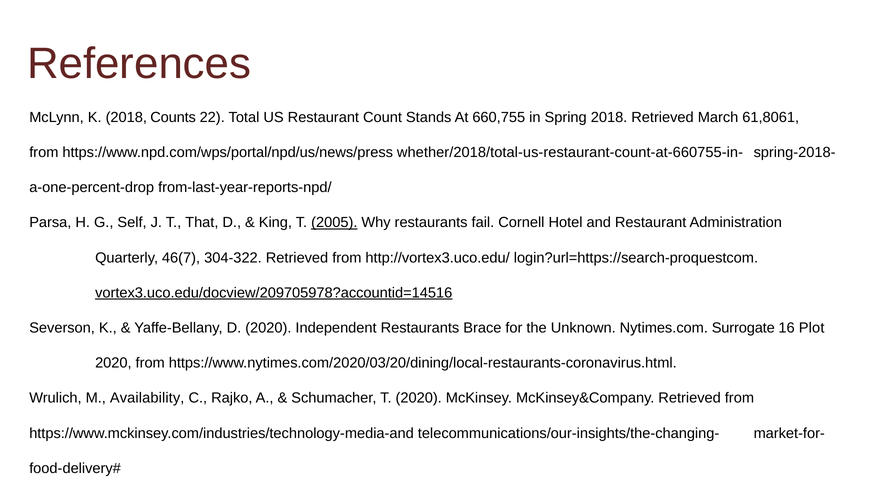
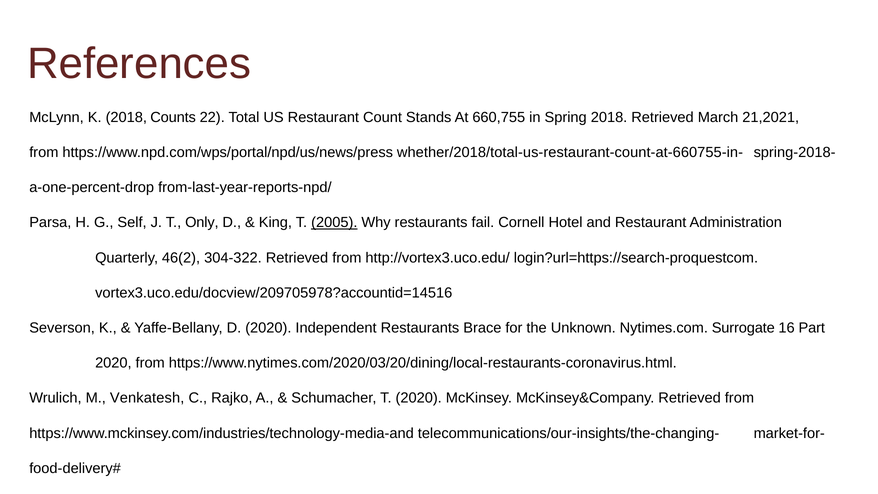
61,8061: 61,8061 -> 21,2021
That: That -> Only
46(7: 46(7 -> 46(2
vortex3.uco.edu/docview/209705978?accountid=14516 underline: present -> none
Plot: Plot -> Part
Availability: Availability -> Venkatesh
